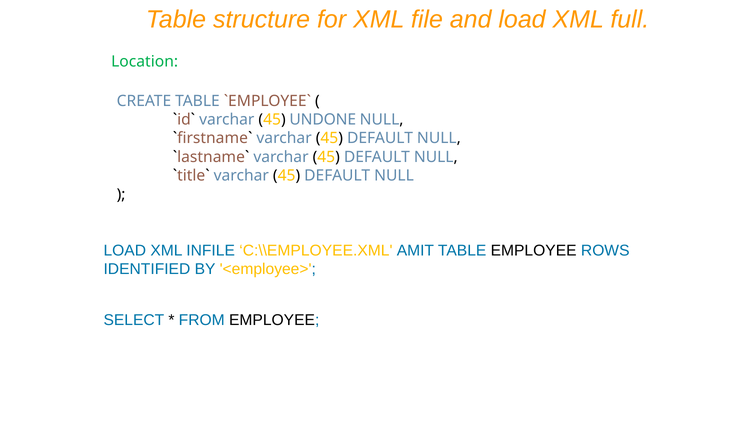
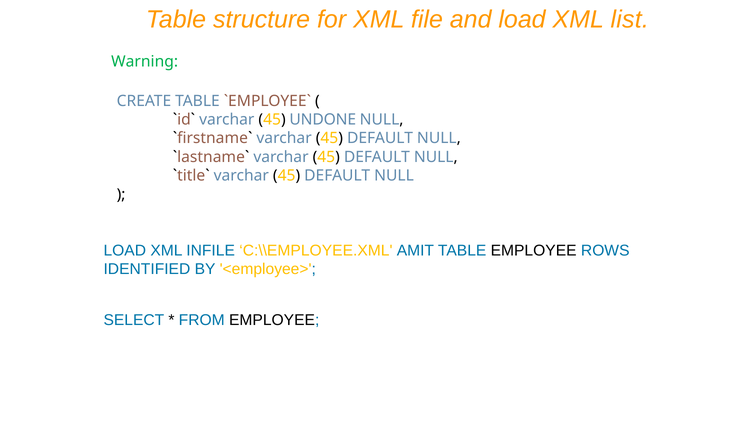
full: full -> list
Location: Location -> Warning
